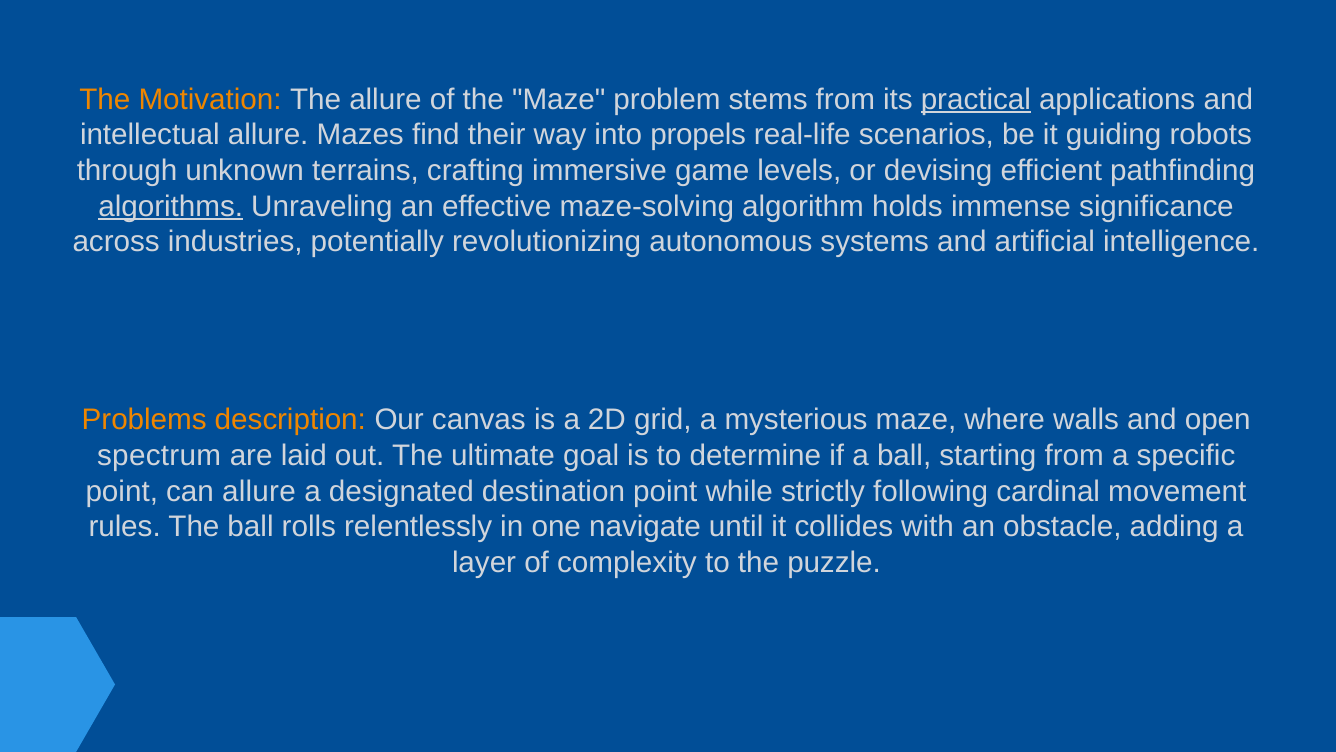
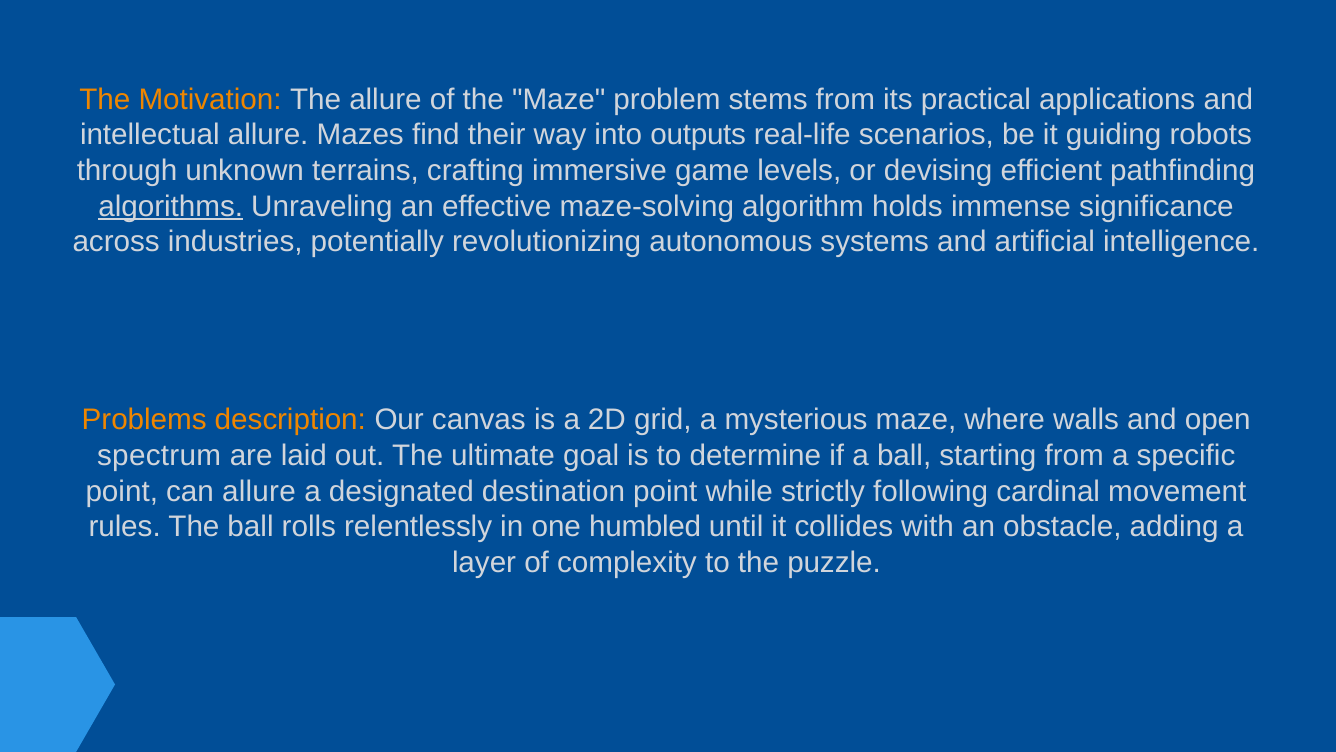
practical underline: present -> none
propels: propels -> outputs
navigate: navigate -> humbled
